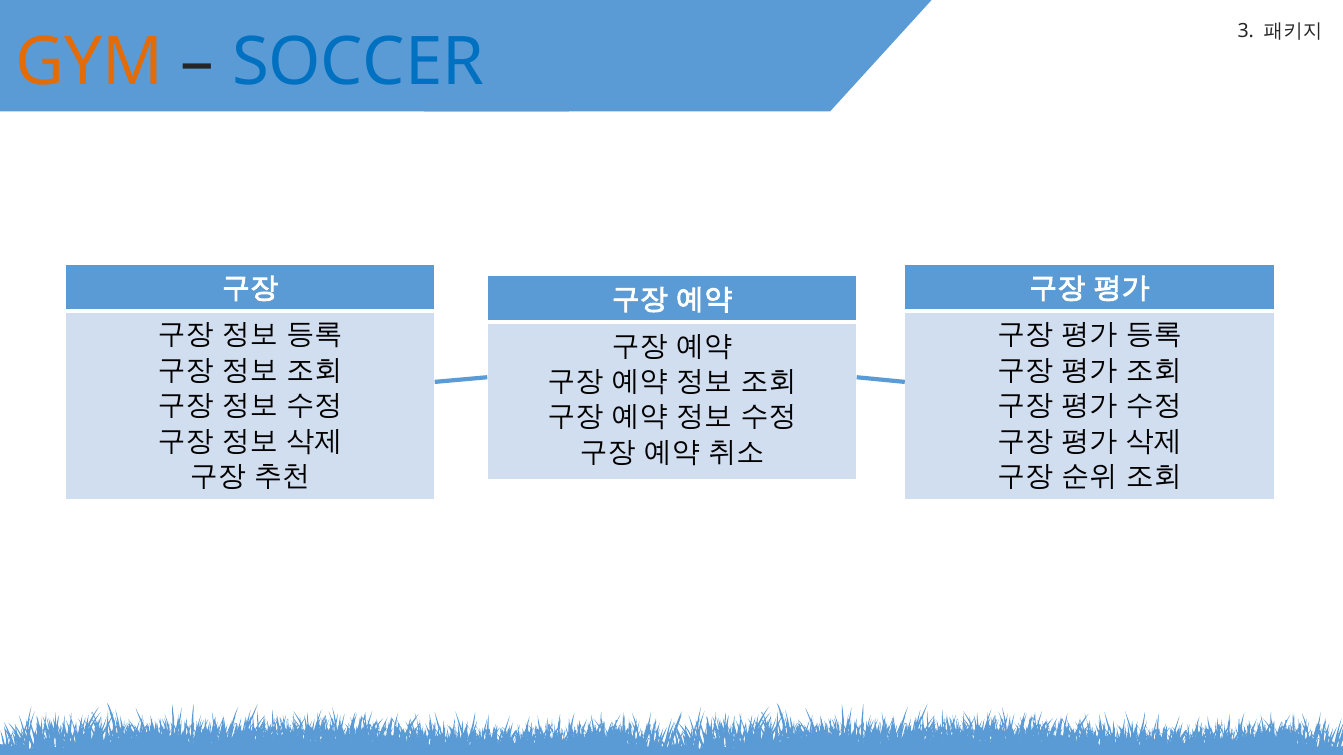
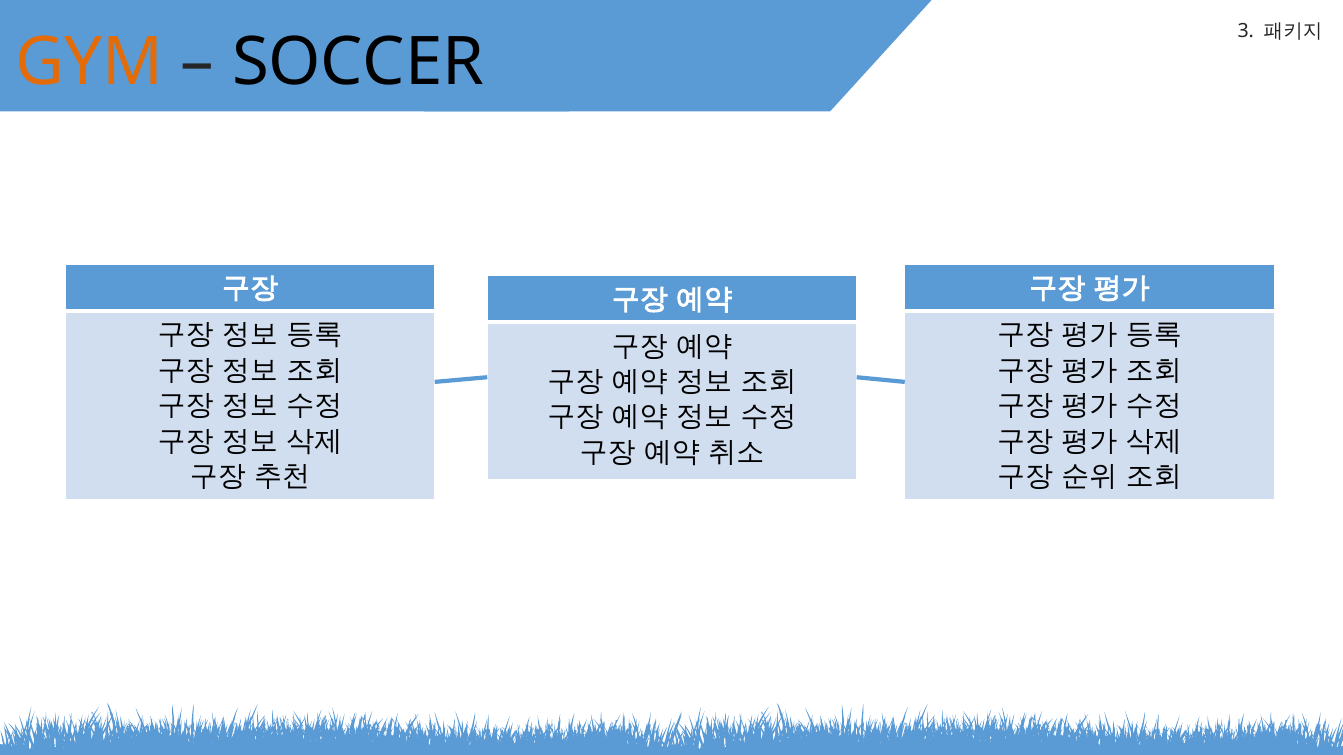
SOCCER colour: blue -> black
